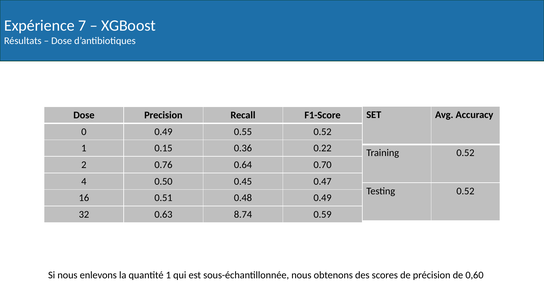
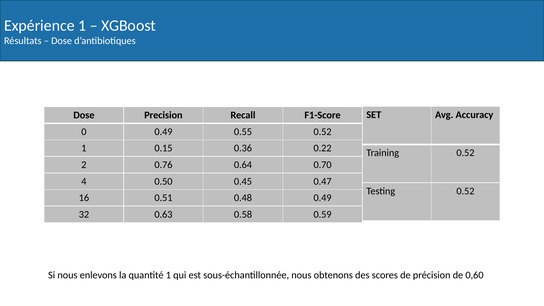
Expérience 7: 7 -> 1
8.74: 8.74 -> 0.58
